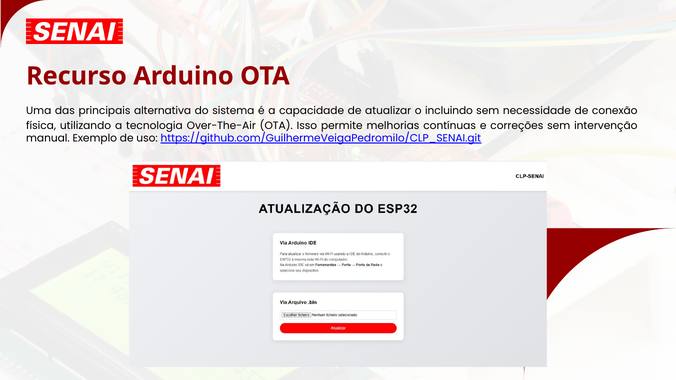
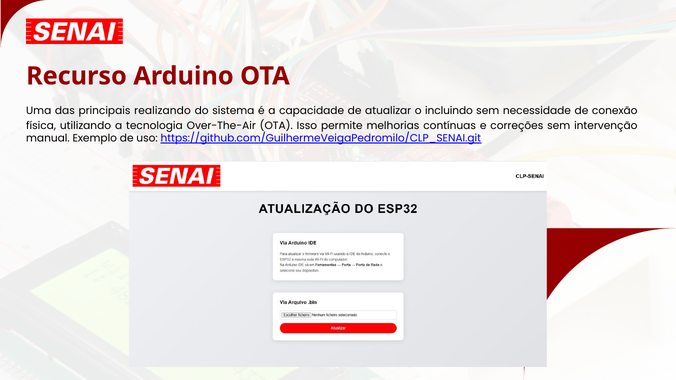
alternativa: alternativa -> realizando
